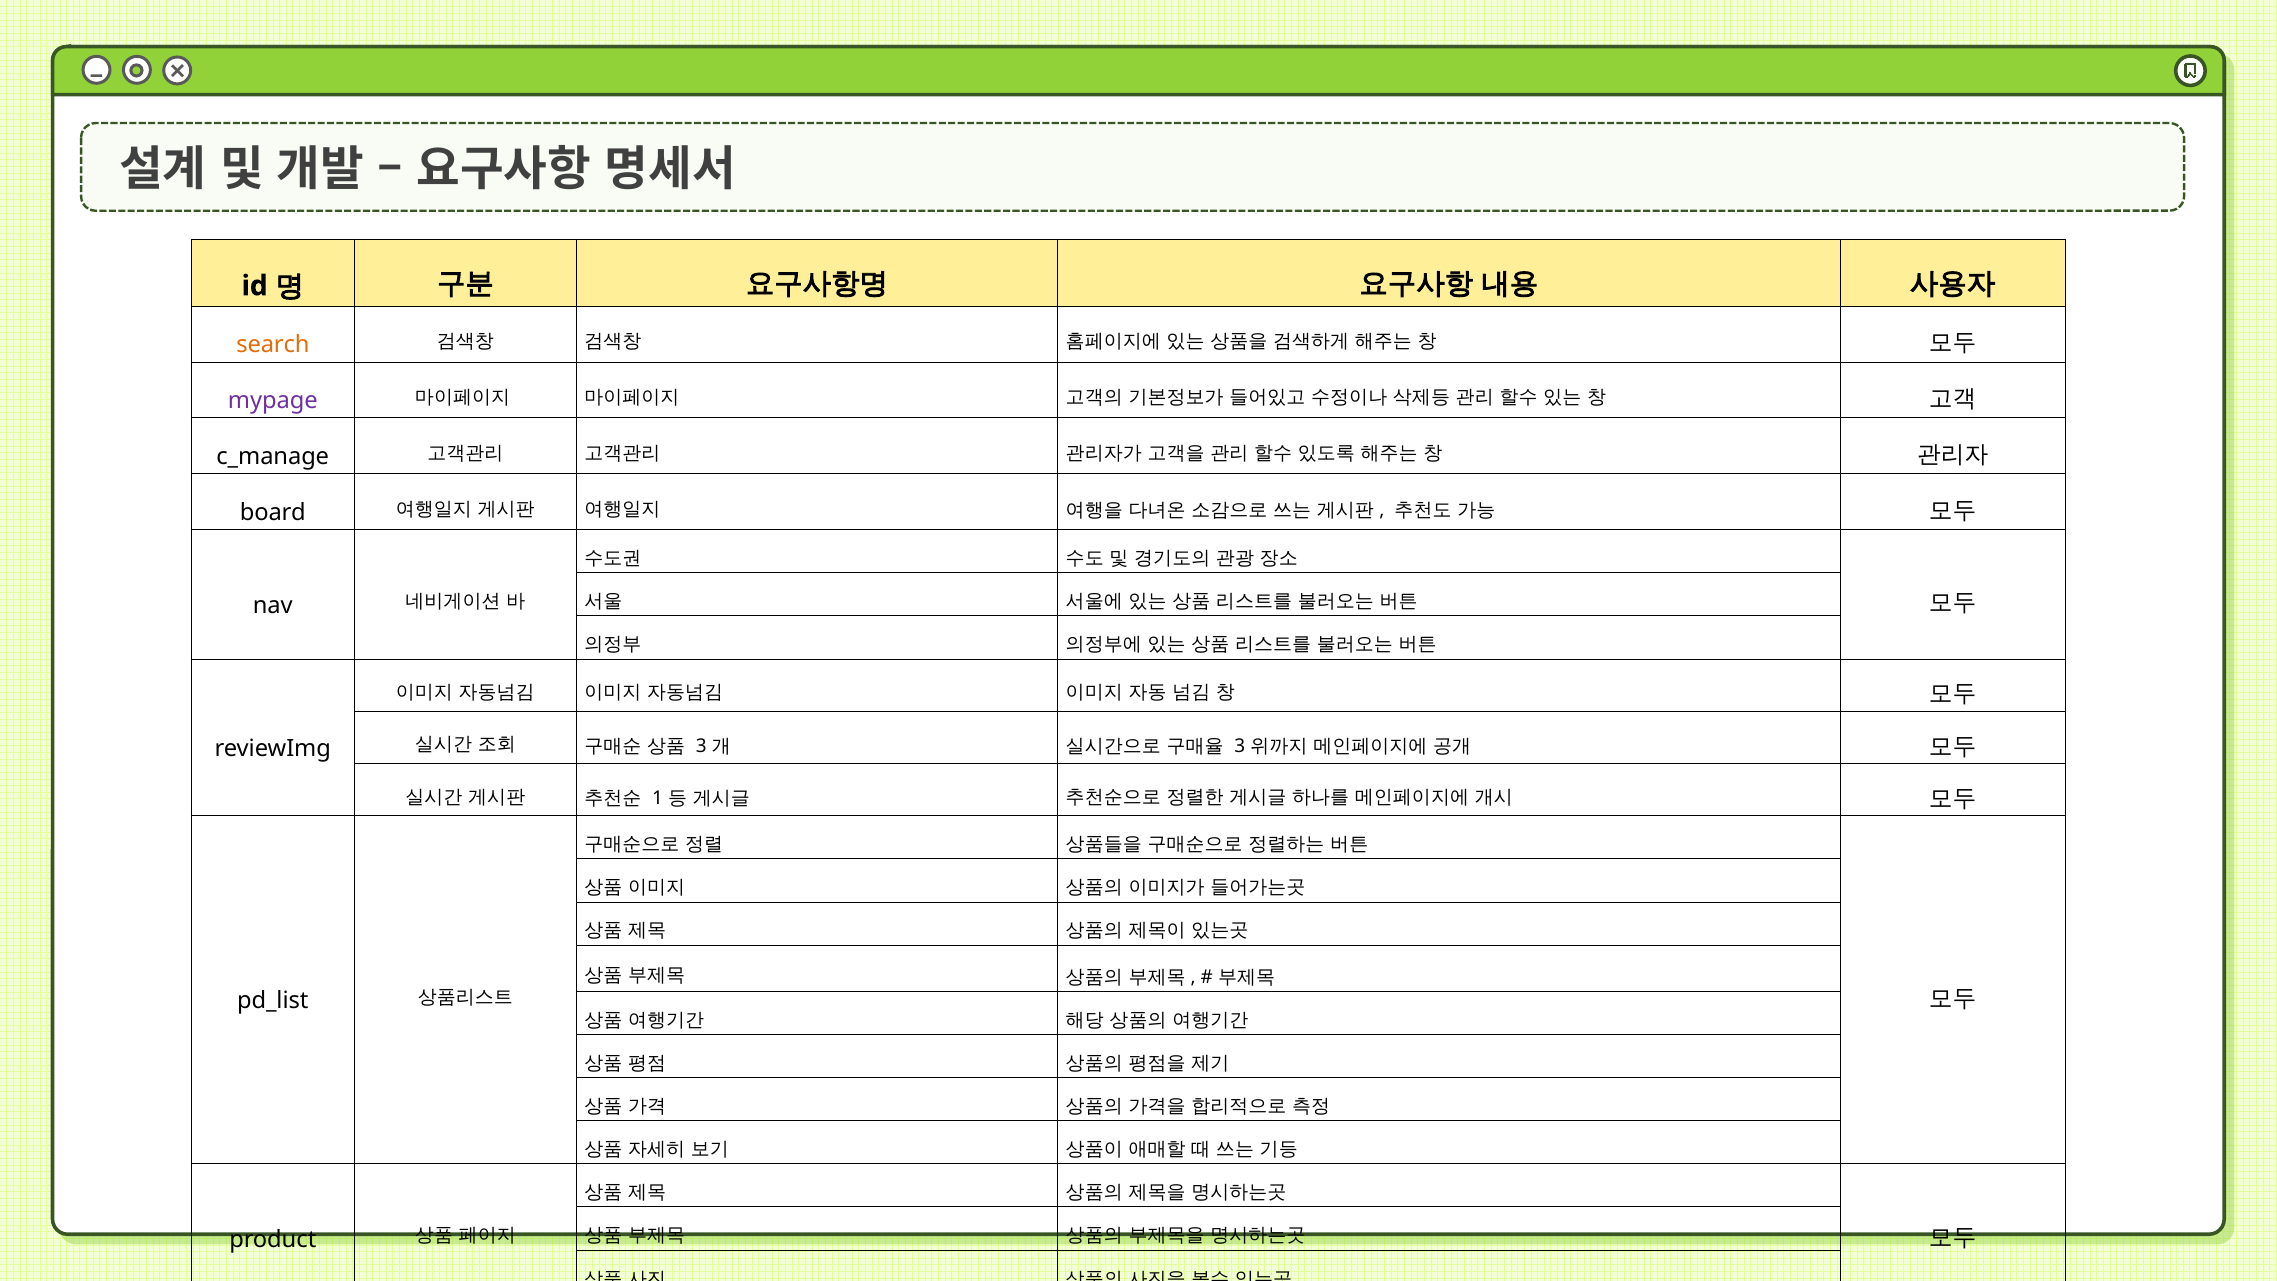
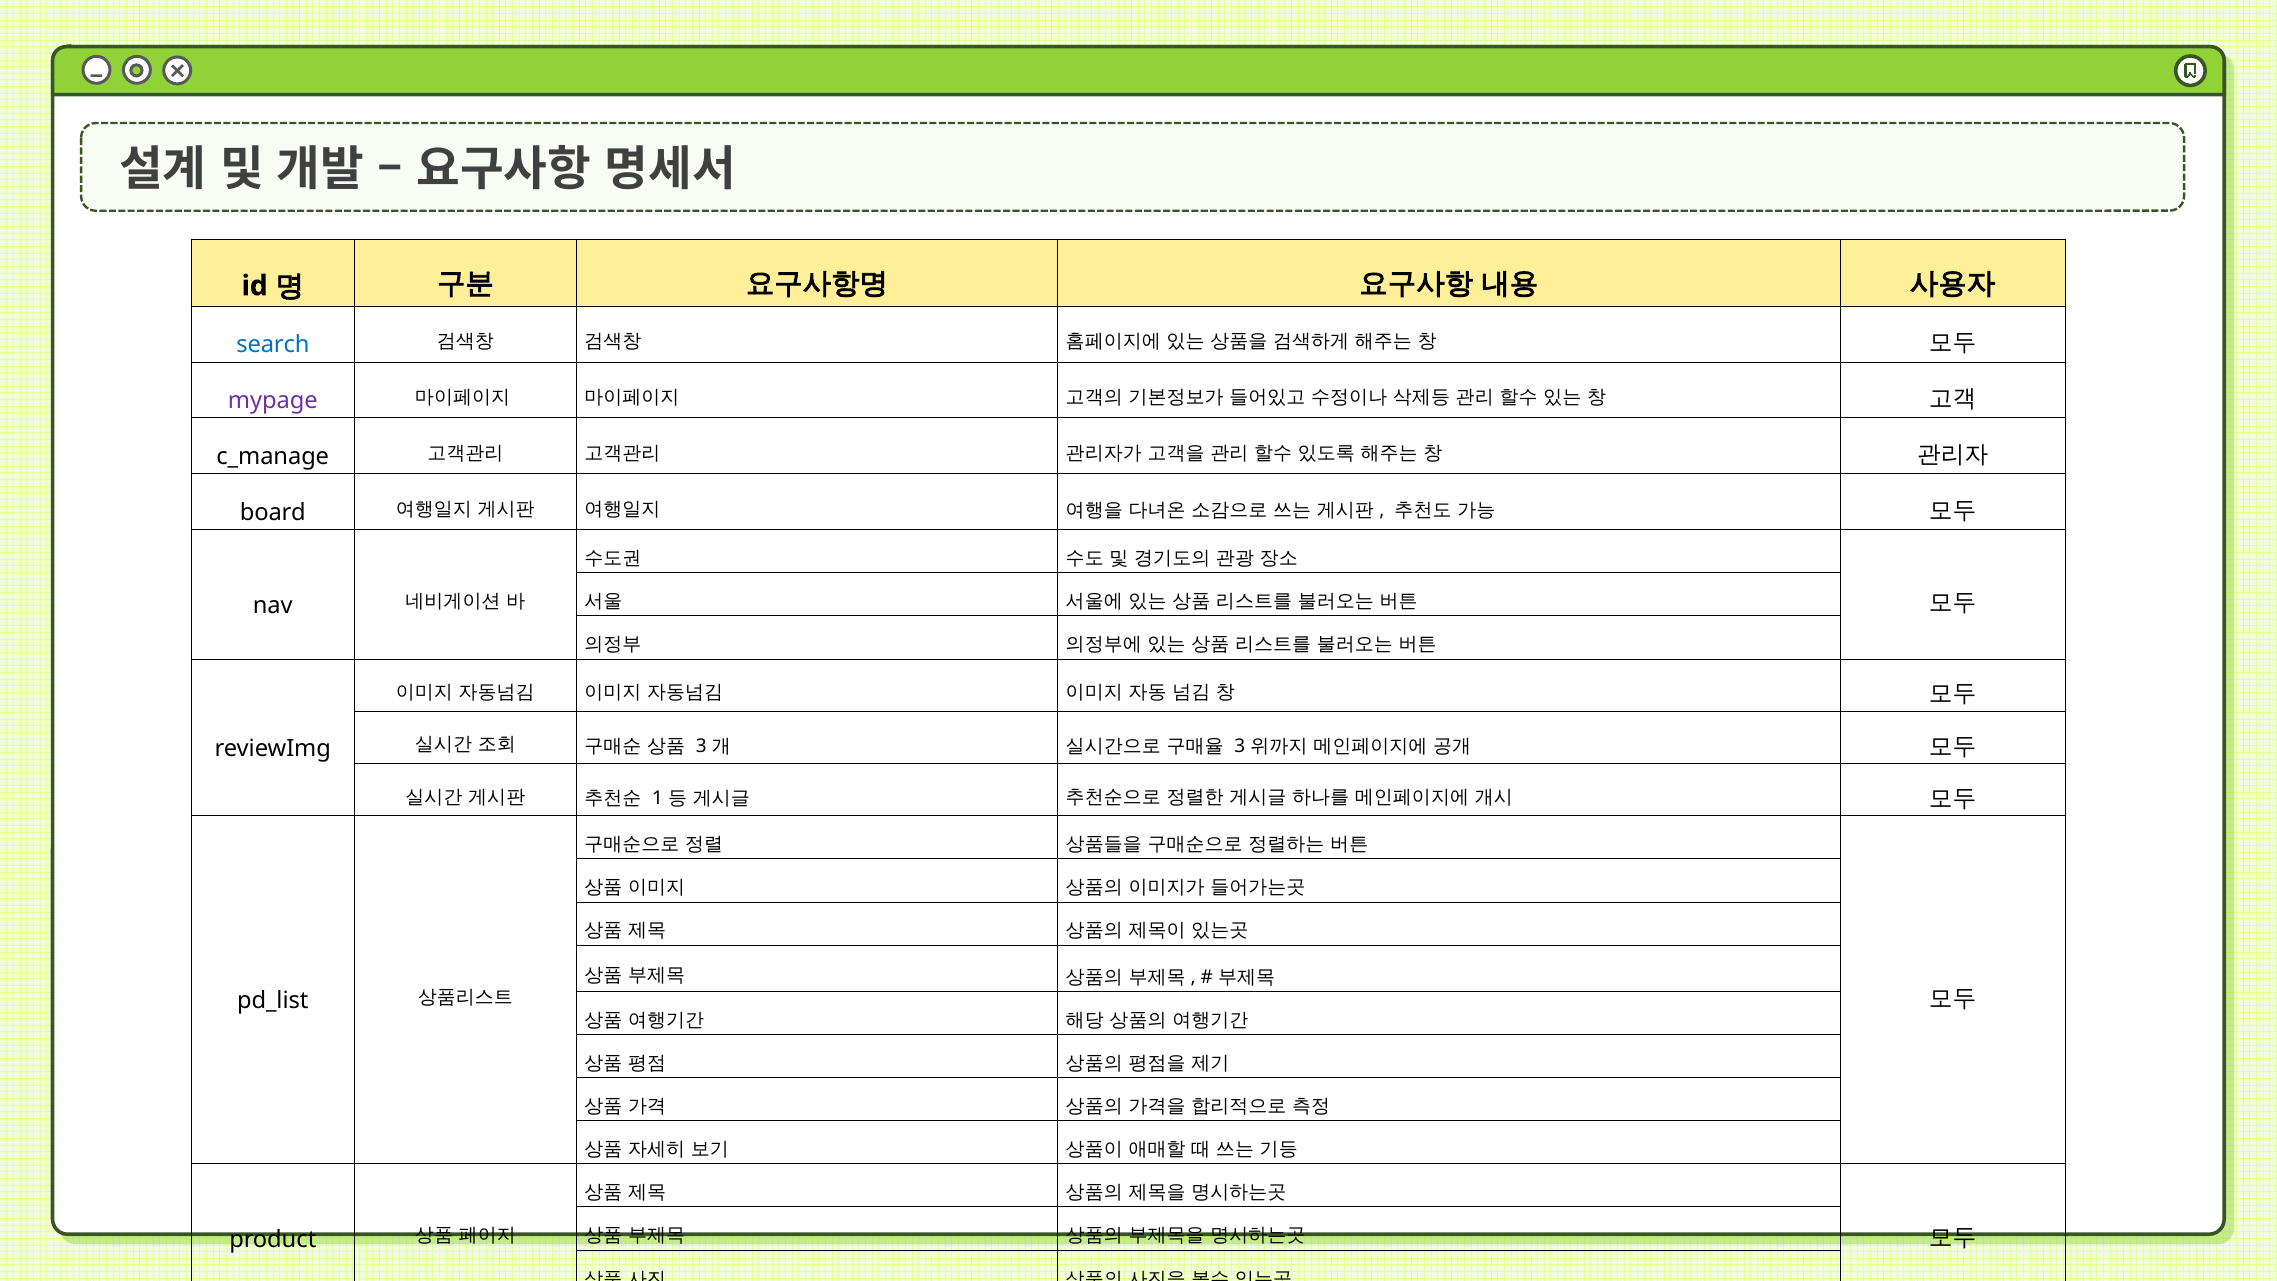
search colour: orange -> blue
